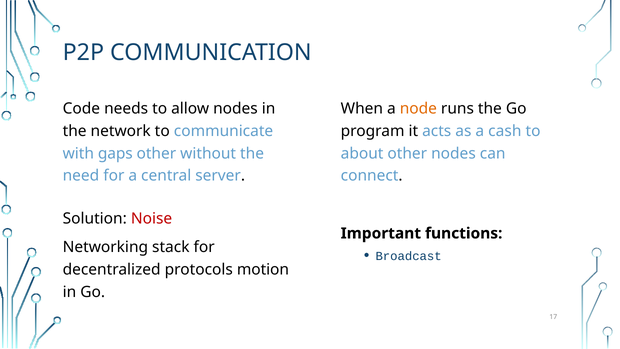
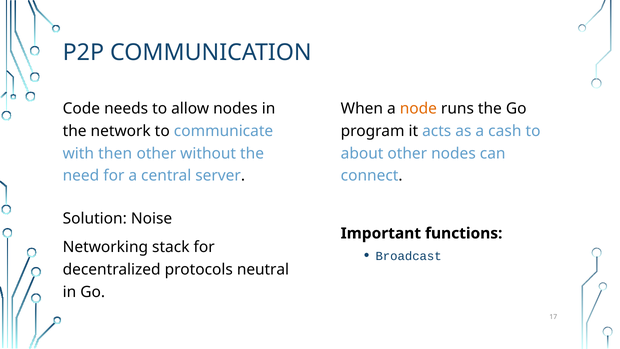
gaps: gaps -> then
Noise colour: red -> black
motion: motion -> neutral
